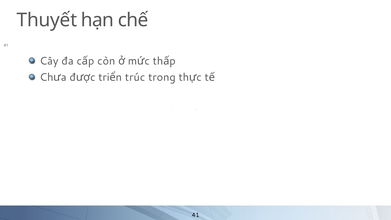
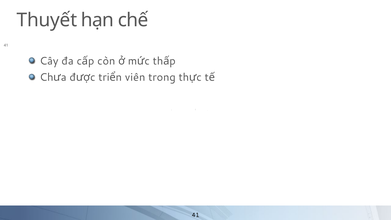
trúc: trúc -> viên
